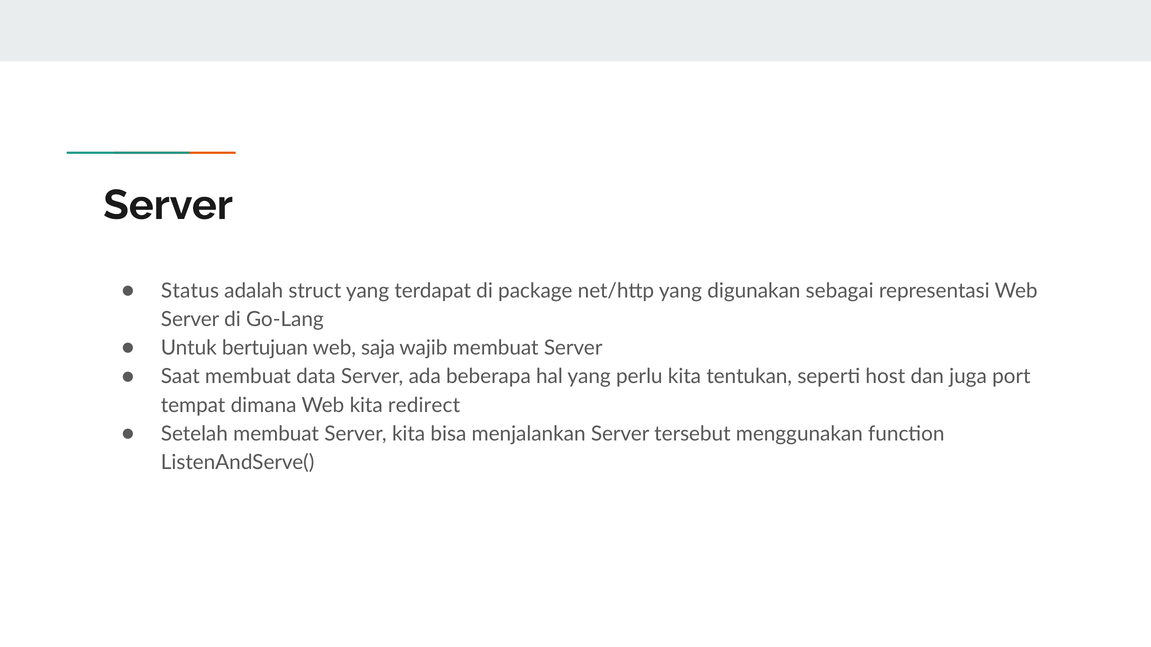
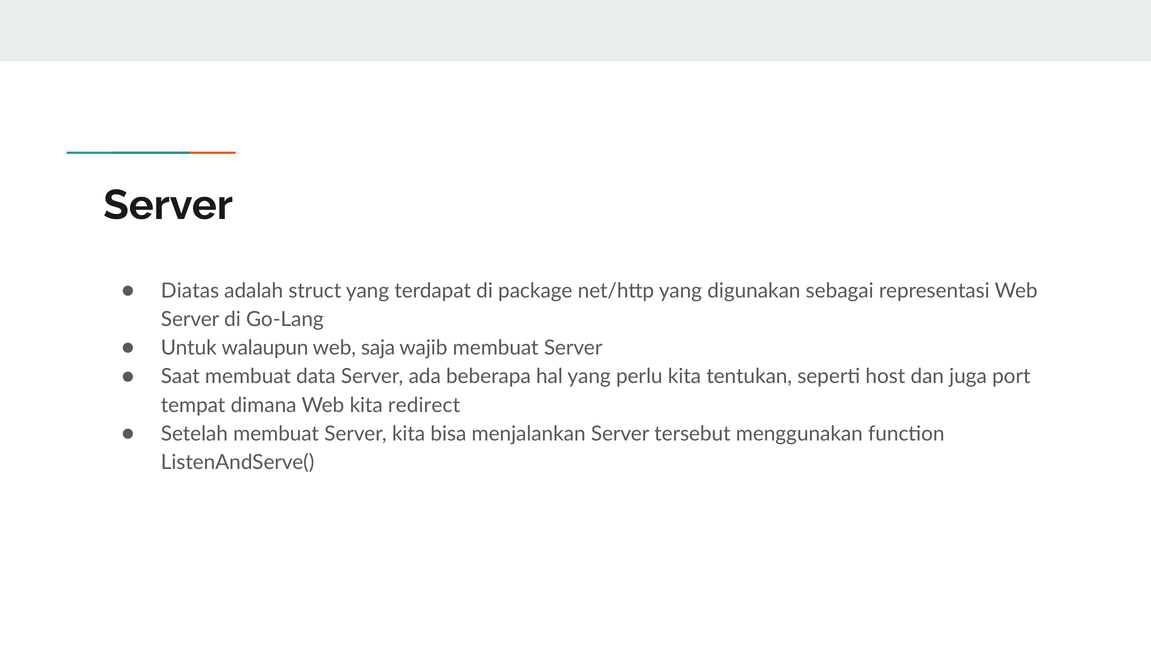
Status: Status -> Diatas
bertujuan: bertujuan -> walaupun
